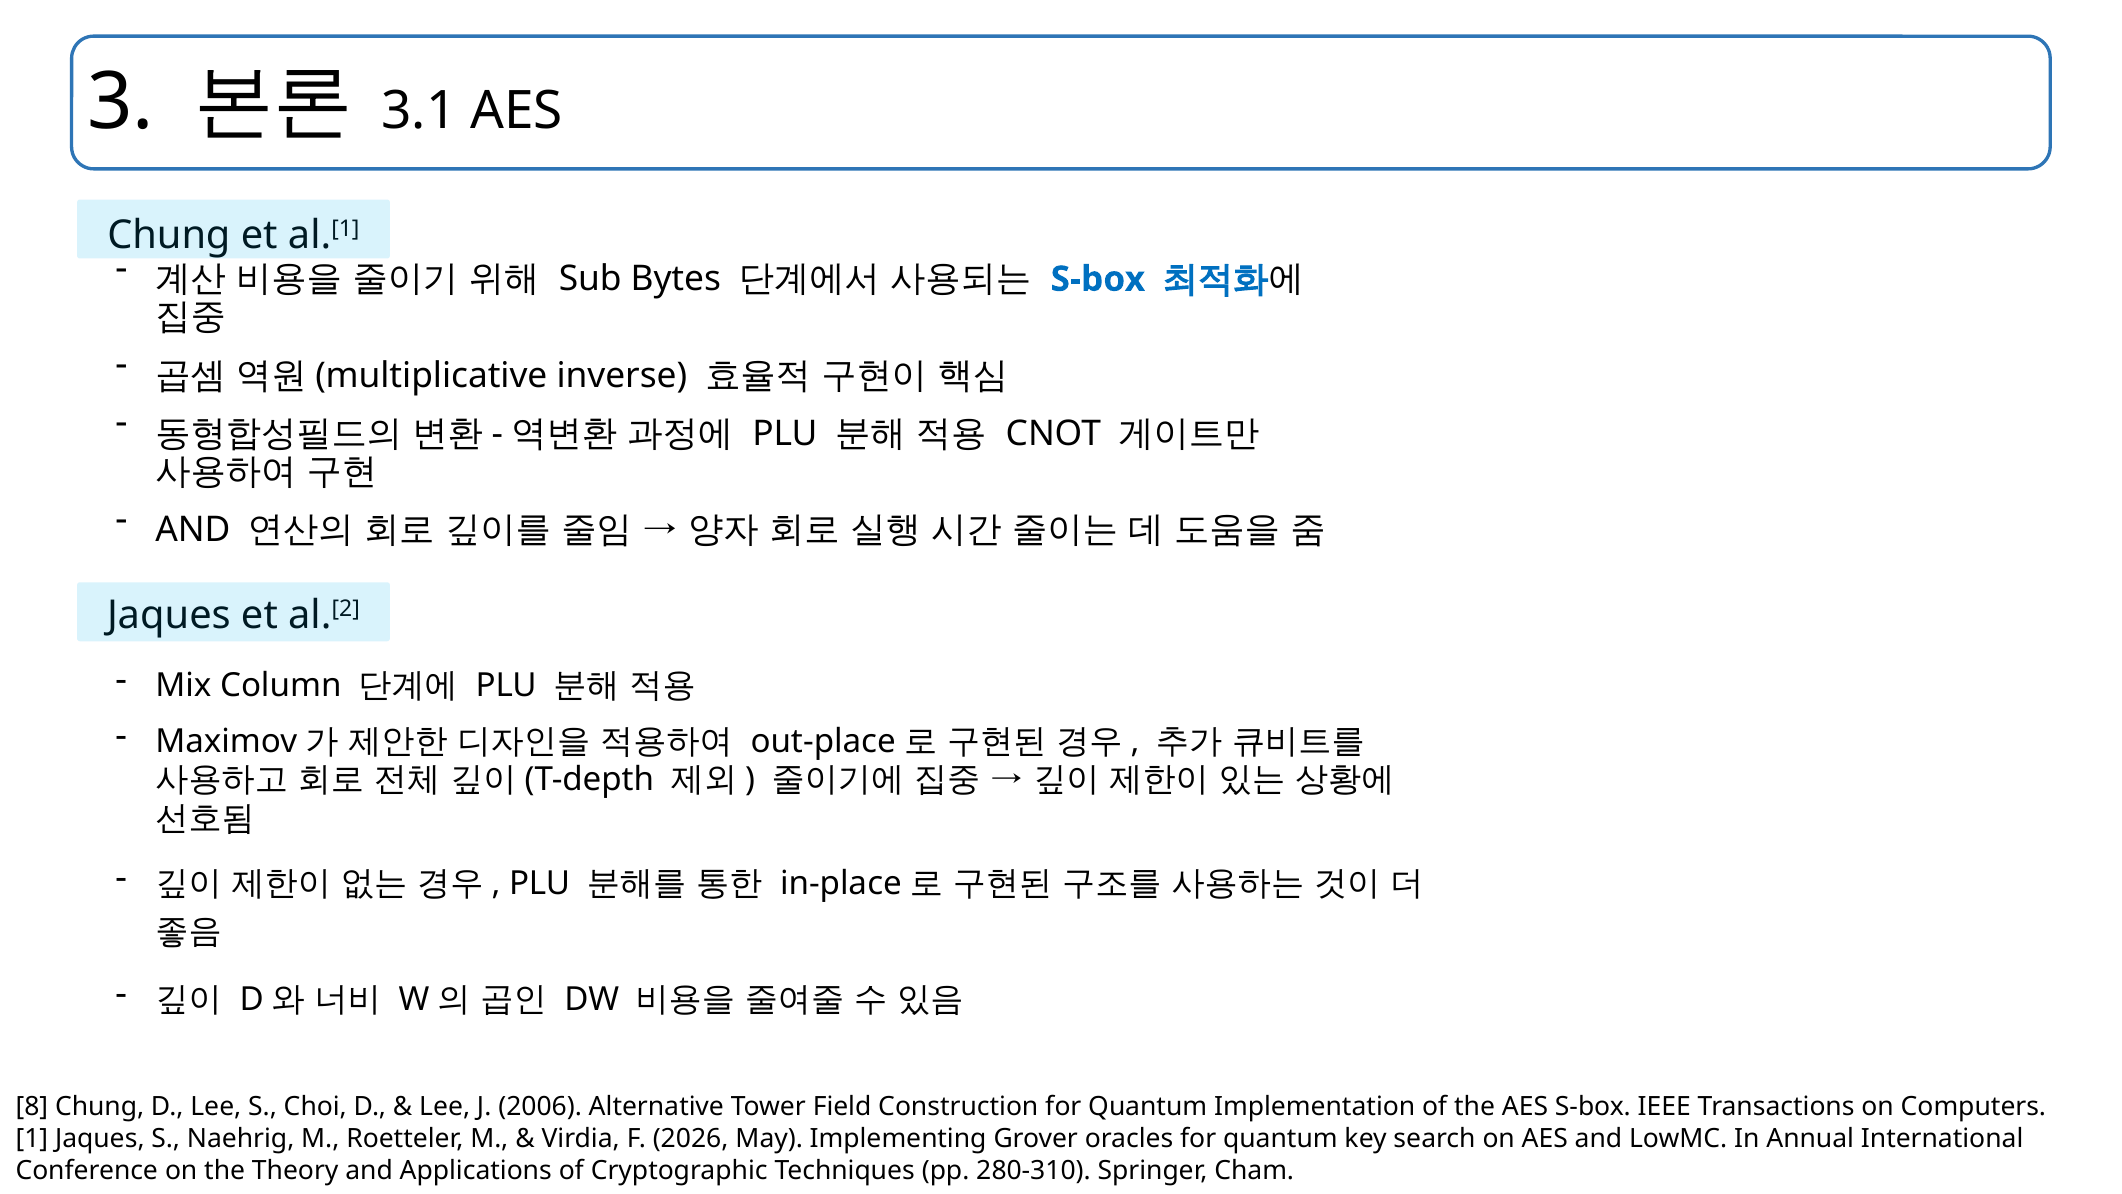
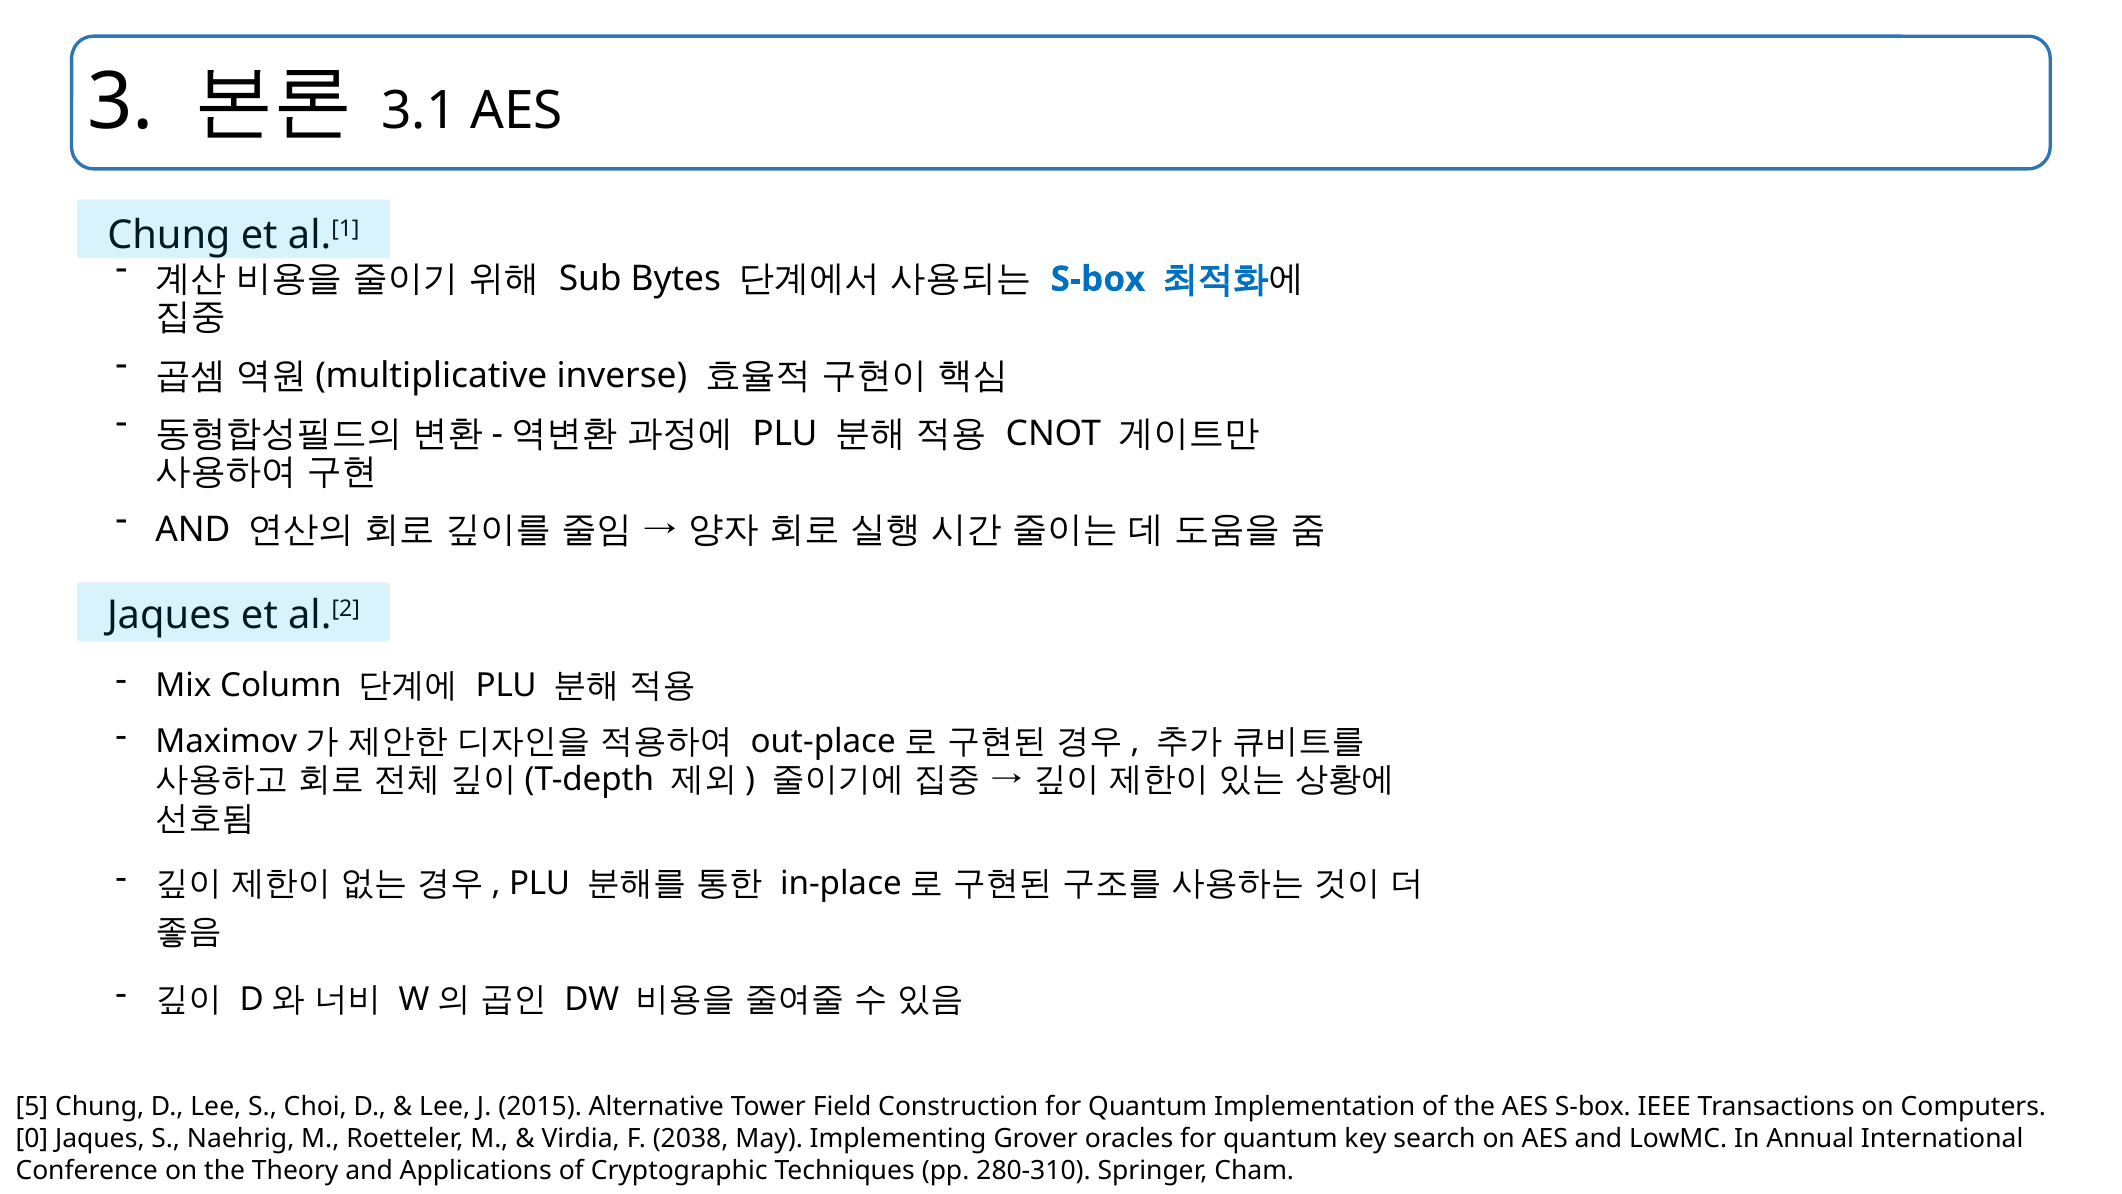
8: 8 -> 5
2006: 2006 -> 2015
1: 1 -> 0
2026: 2026 -> 2038
